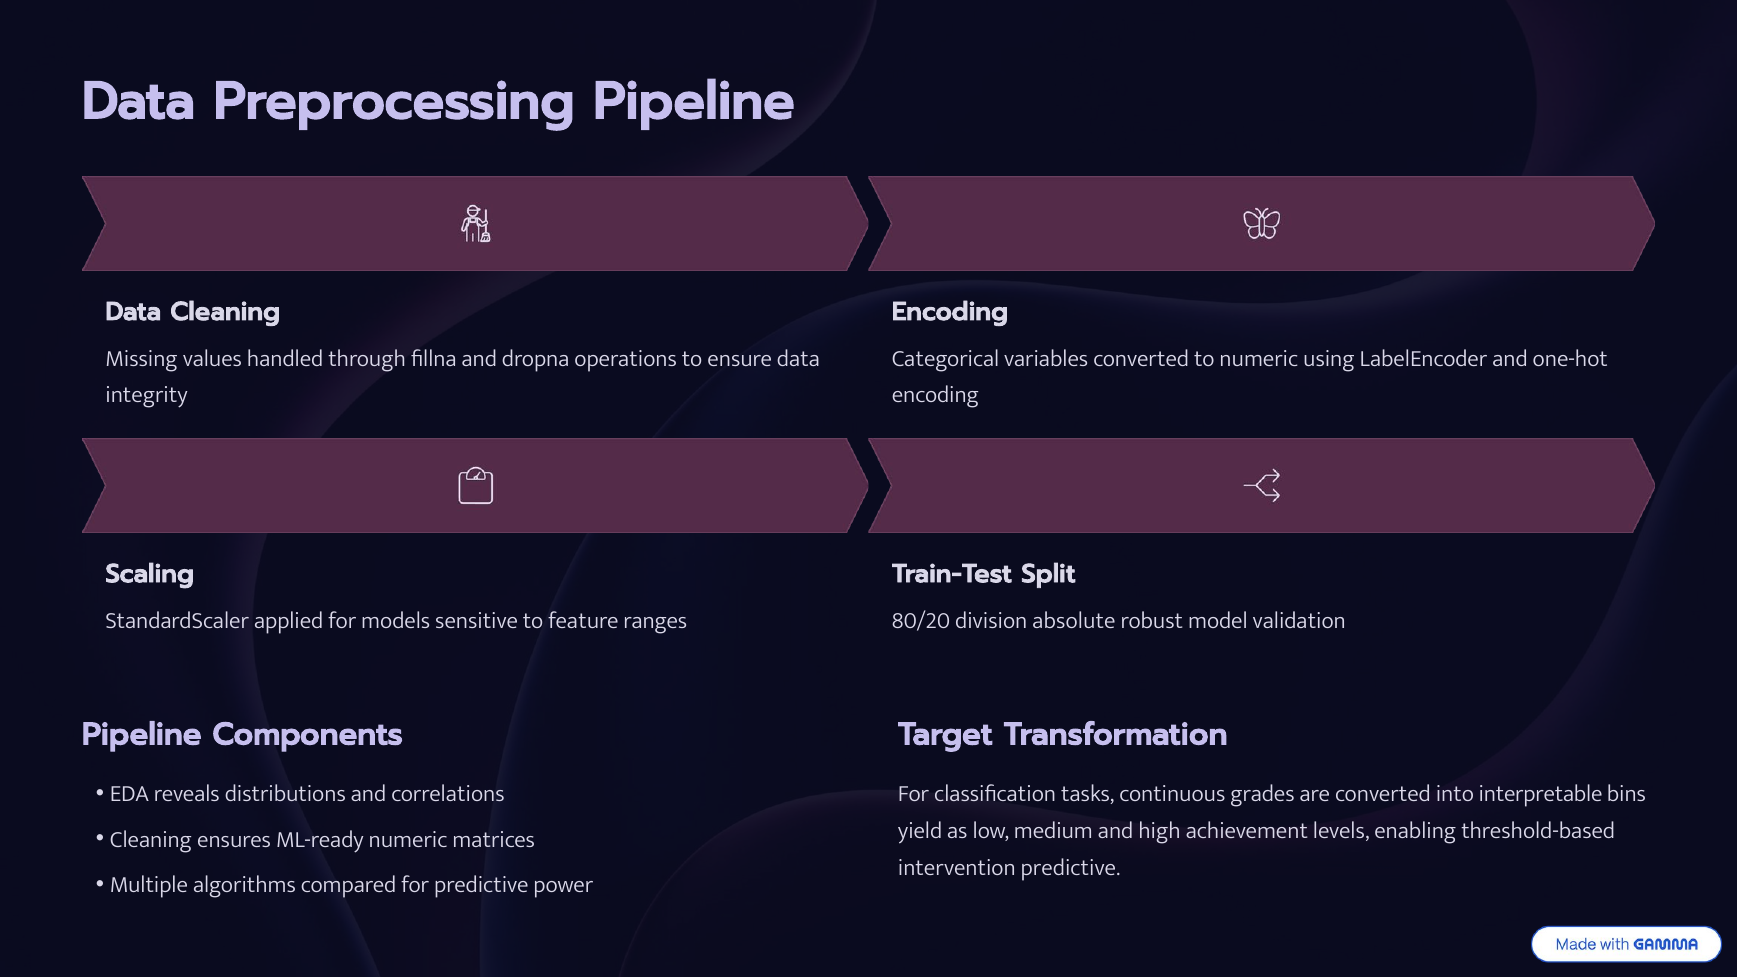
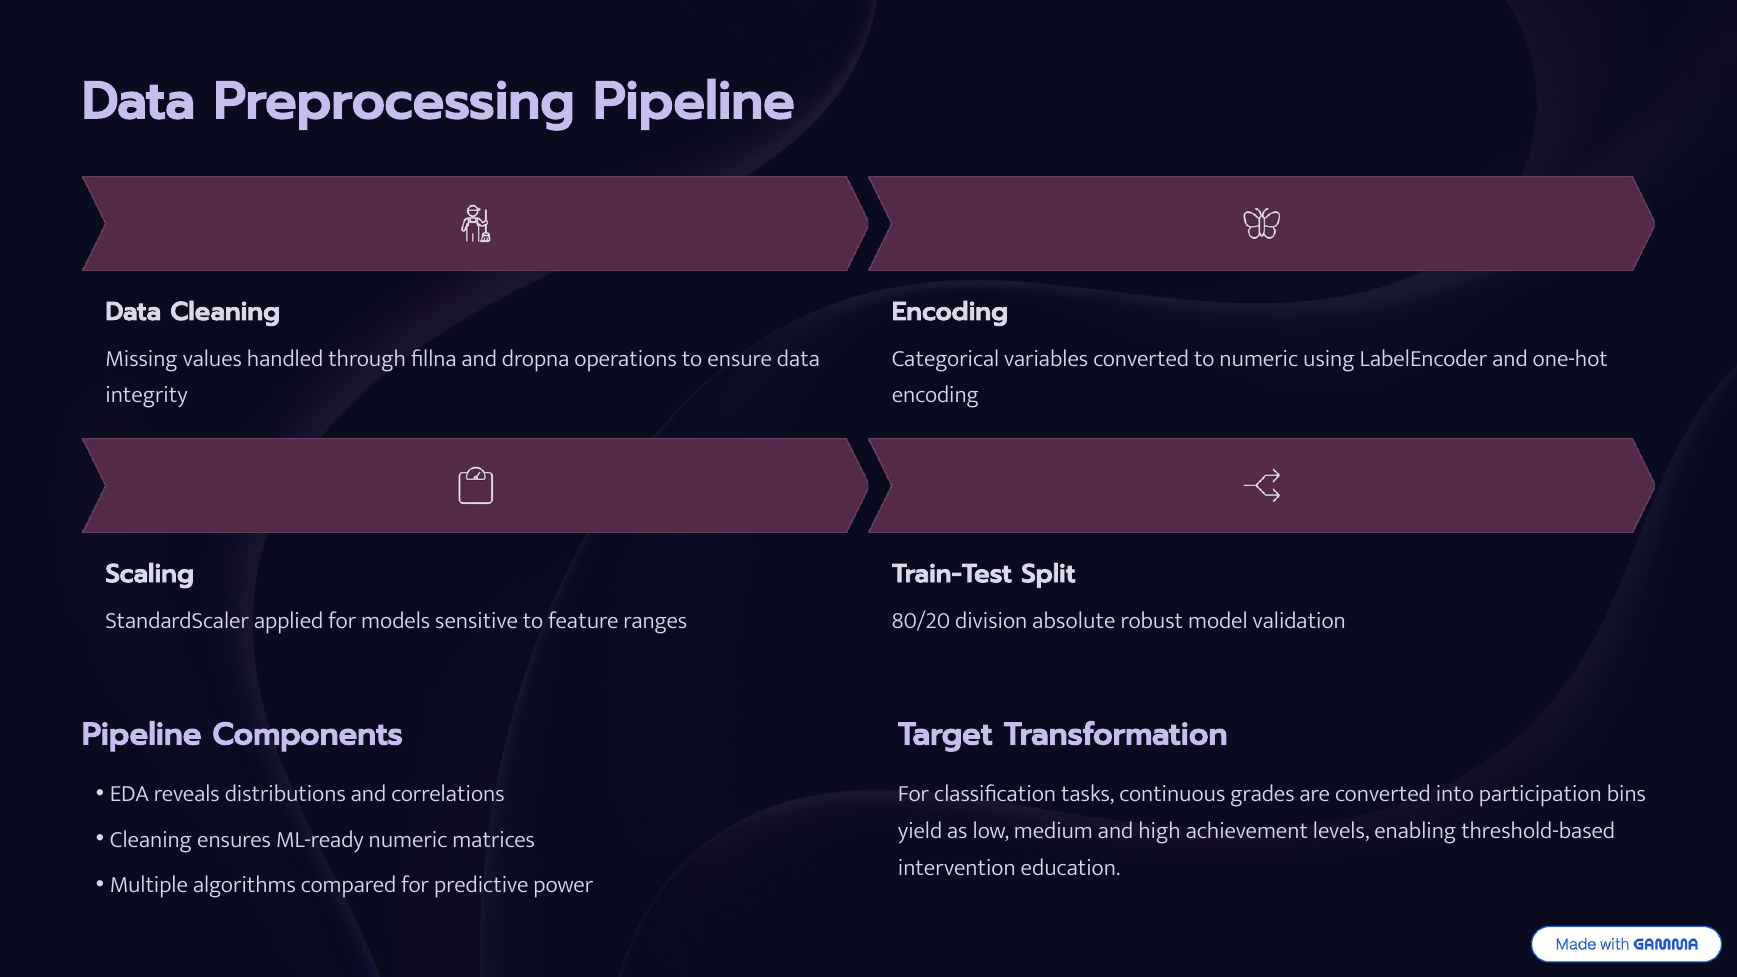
interpretable: interpretable -> participation
intervention predictive: predictive -> education
